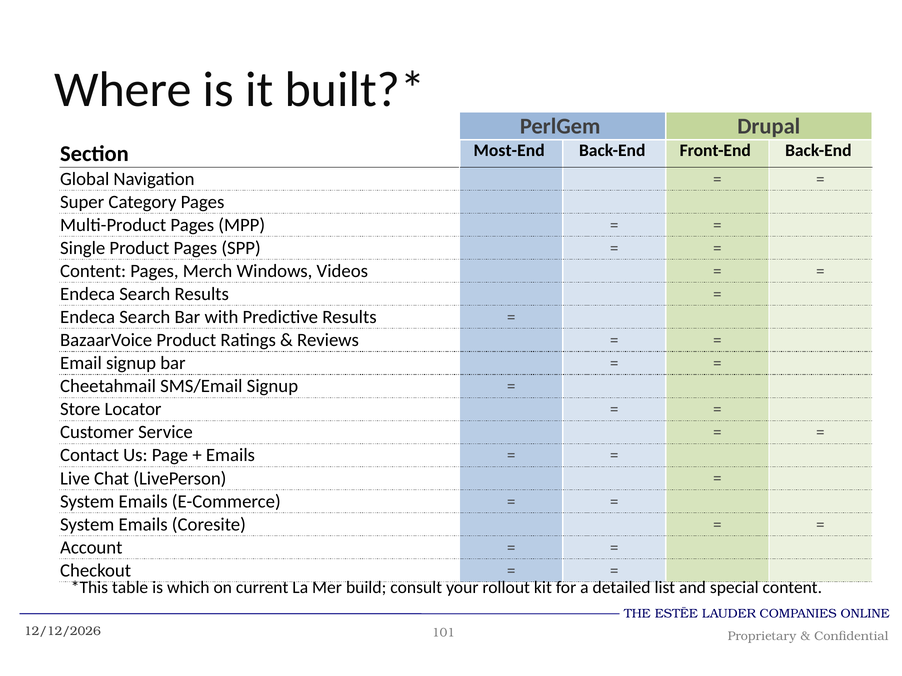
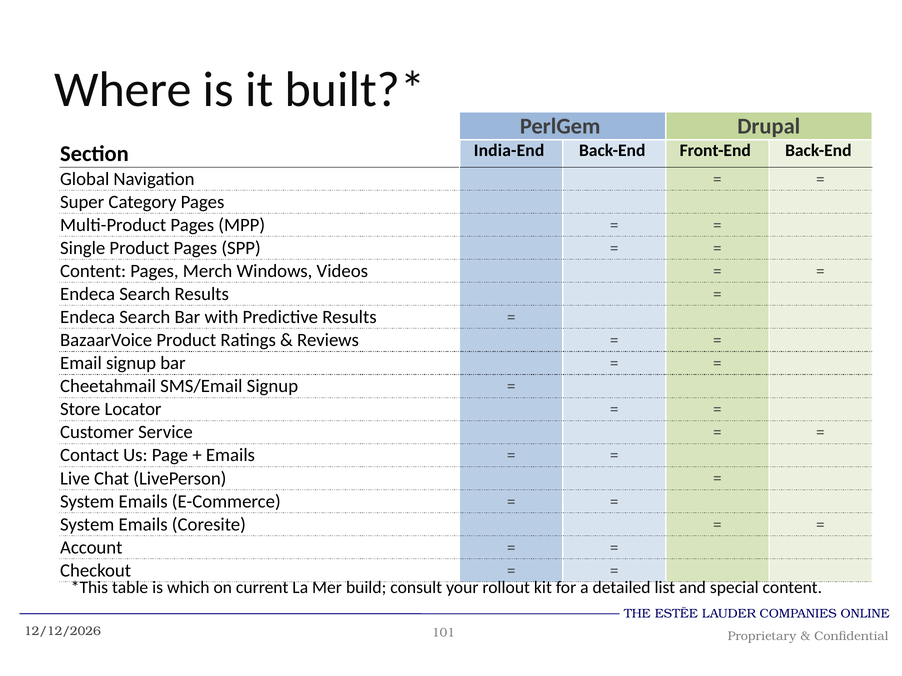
Most-End: Most-End -> India-End
